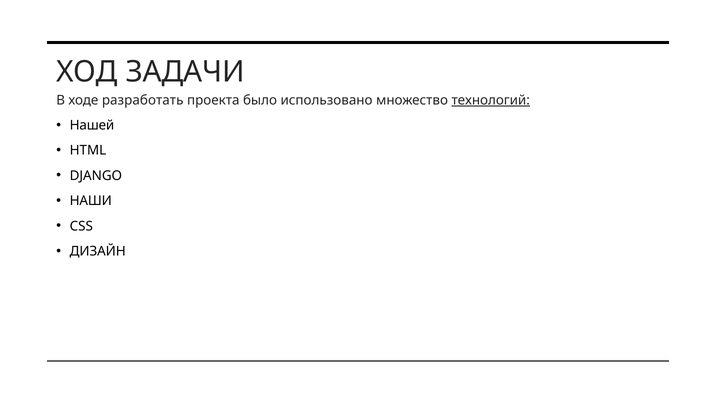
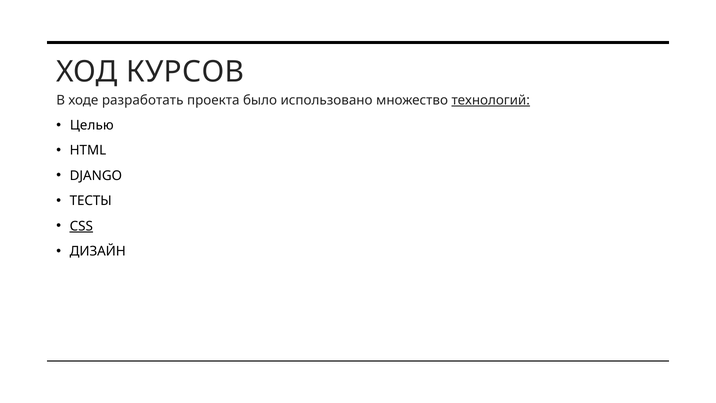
ЗАДАЧИ: ЗАДАЧИ -> КУРСОВ
Нашей: Нашей -> Целью
НАШИ: НАШИ -> ТЕСТЫ
CSS underline: none -> present
